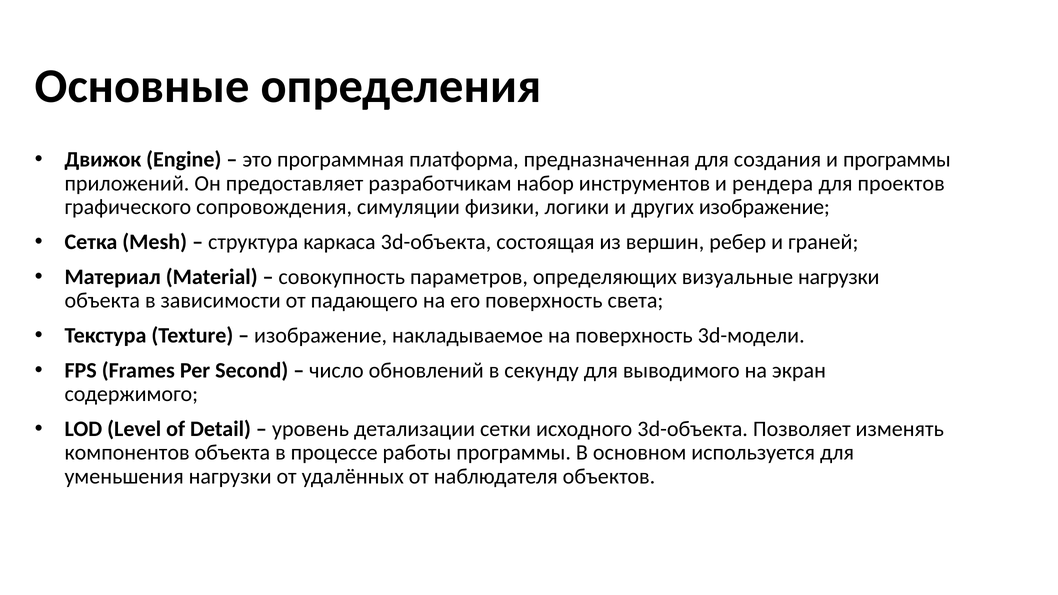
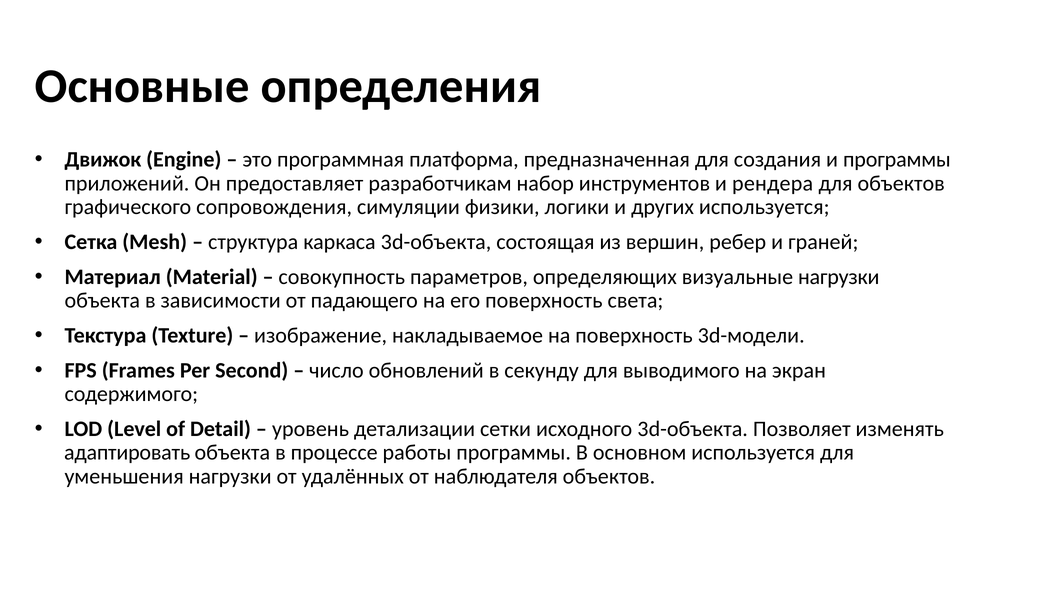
для проектов: проектов -> объектов
других изображение: изображение -> используется
компонентов: компонентов -> адаптировать
